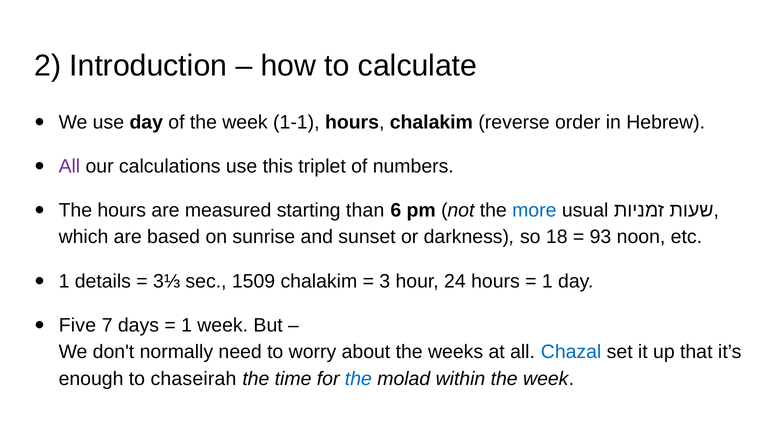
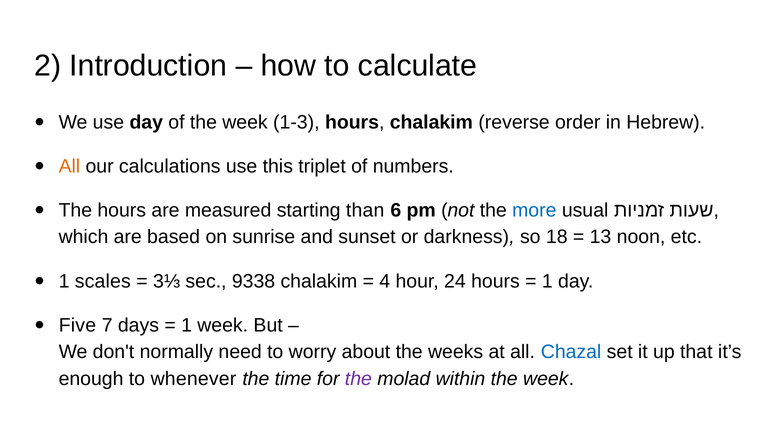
1-1: 1-1 -> 1-3
All at (69, 166) colour: purple -> orange
93: 93 -> 13
details: details -> scales
1509: 1509 -> 9338
3: 3 -> 4
chaseirah: chaseirah -> whenever
the at (358, 379) colour: blue -> purple
